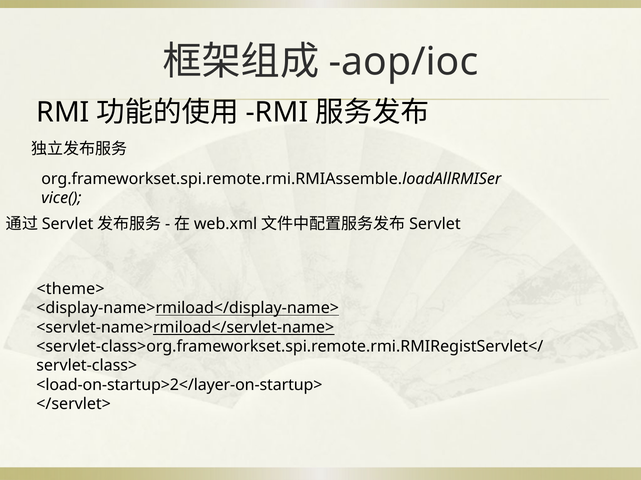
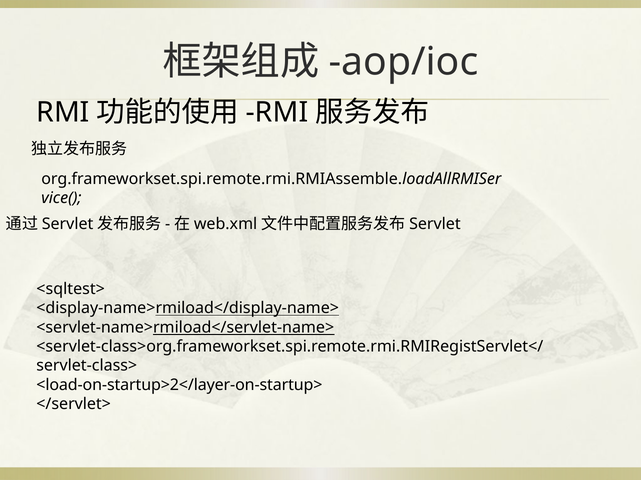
<theme>: <theme> -> <sqltest>
